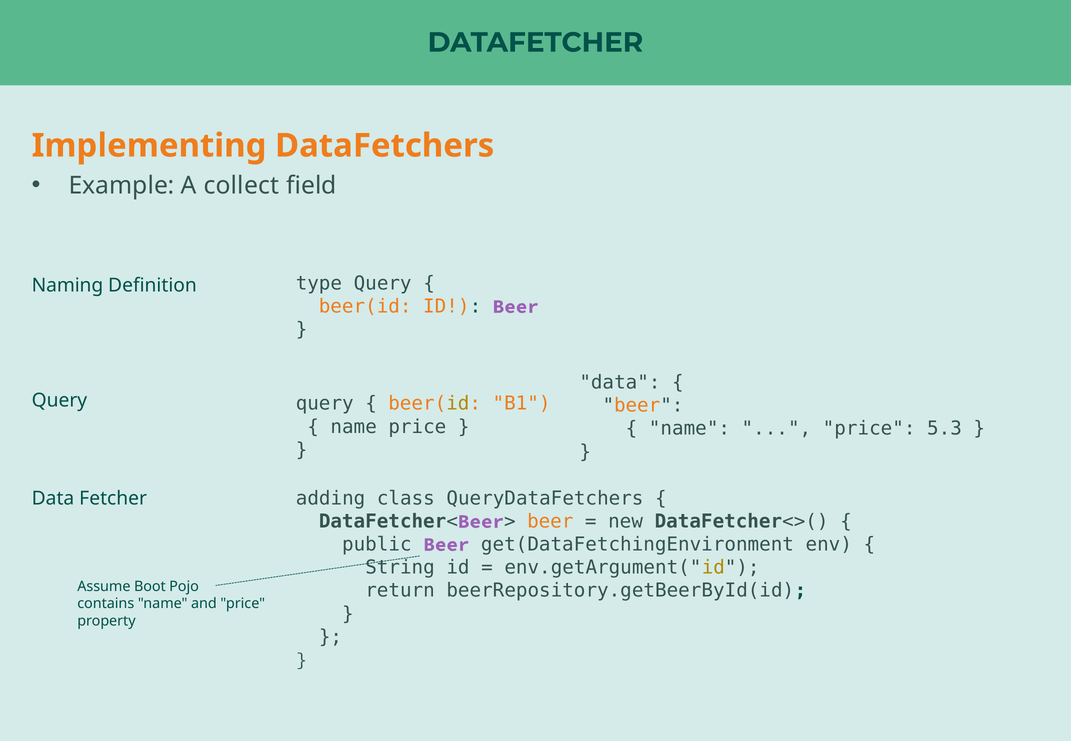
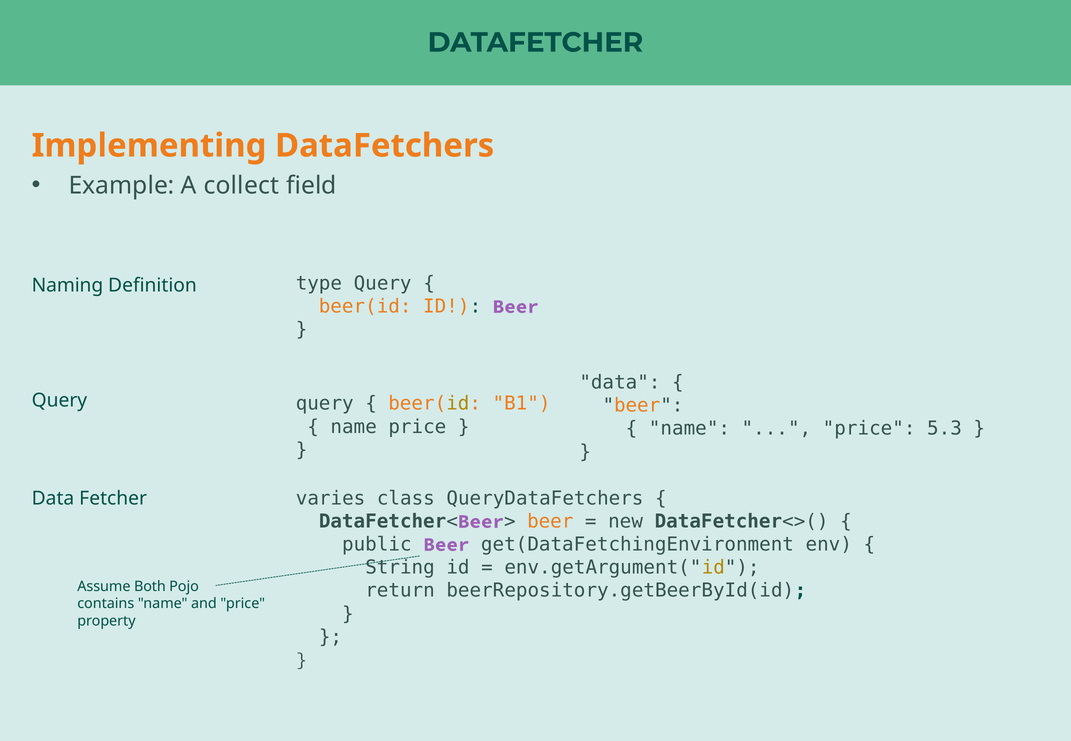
adding: adding -> varies
Boot: Boot -> Both
